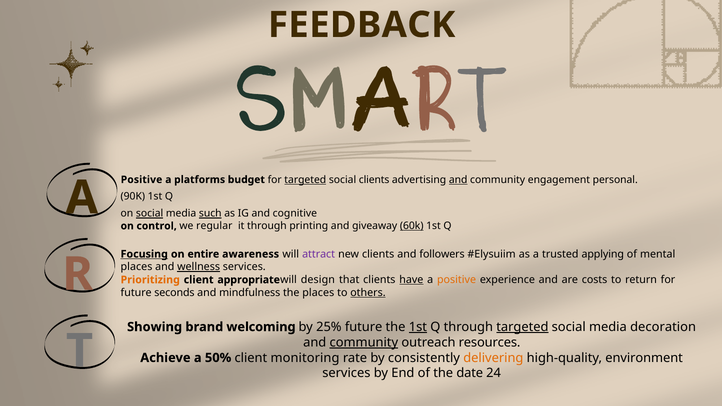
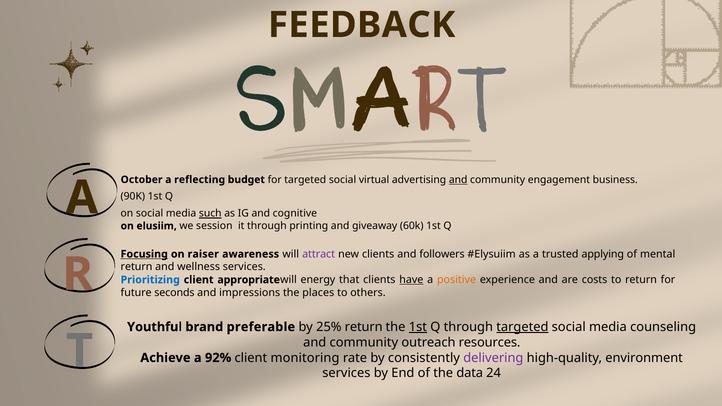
Positive at (142, 180): Positive -> October
platforms: platforms -> reflecting
targeted at (305, 180) underline: present -> none
social clients: clients -> virtual
personal: personal -> business
social at (150, 214) underline: present -> none
control: control -> elusiim
regular: regular -> session
60k underline: present -> none
entire: entire -> raiser
places at (137, 267): places -> return
wellness underline: present -> none
Prioritizing colour: orange -> blue
design: design -> energy
mindfulness: mindfulness -> impressions
others underline: present -> none
Showing: Showing -> Youthful
welcoming: welcoming -> preferable
25% future: future -> return
decoration: decoration -> counseling
community at (364, 342) underline: present -> none
50%: 50% -> 92%
delivering colour: orange -> purple
date: date -> data
